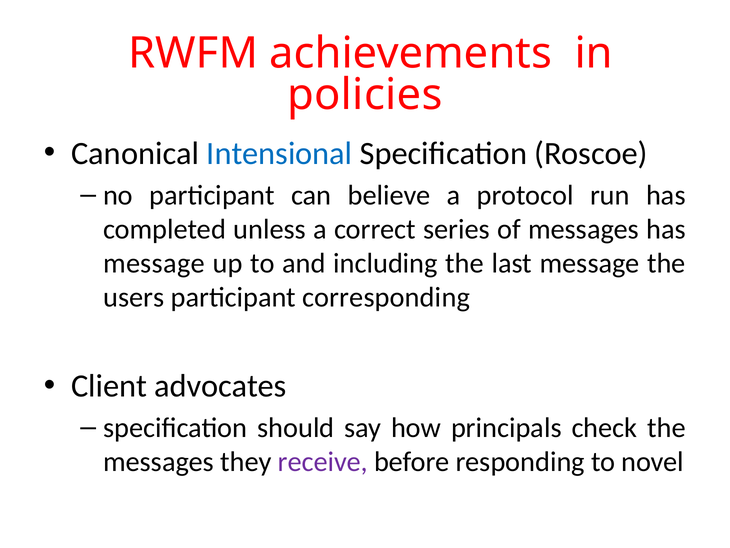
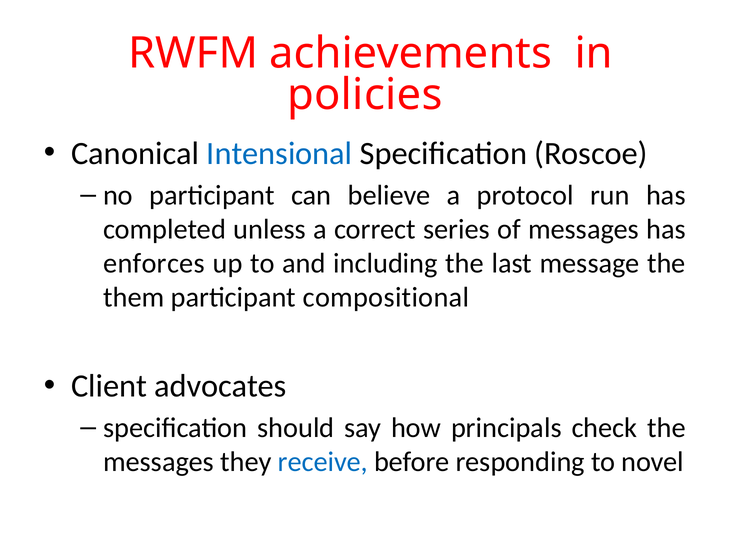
message at (154, 263): message -> enforces
users: users -> them
corresponding: corresponding -> compositional
receive colour: purple -> blue
